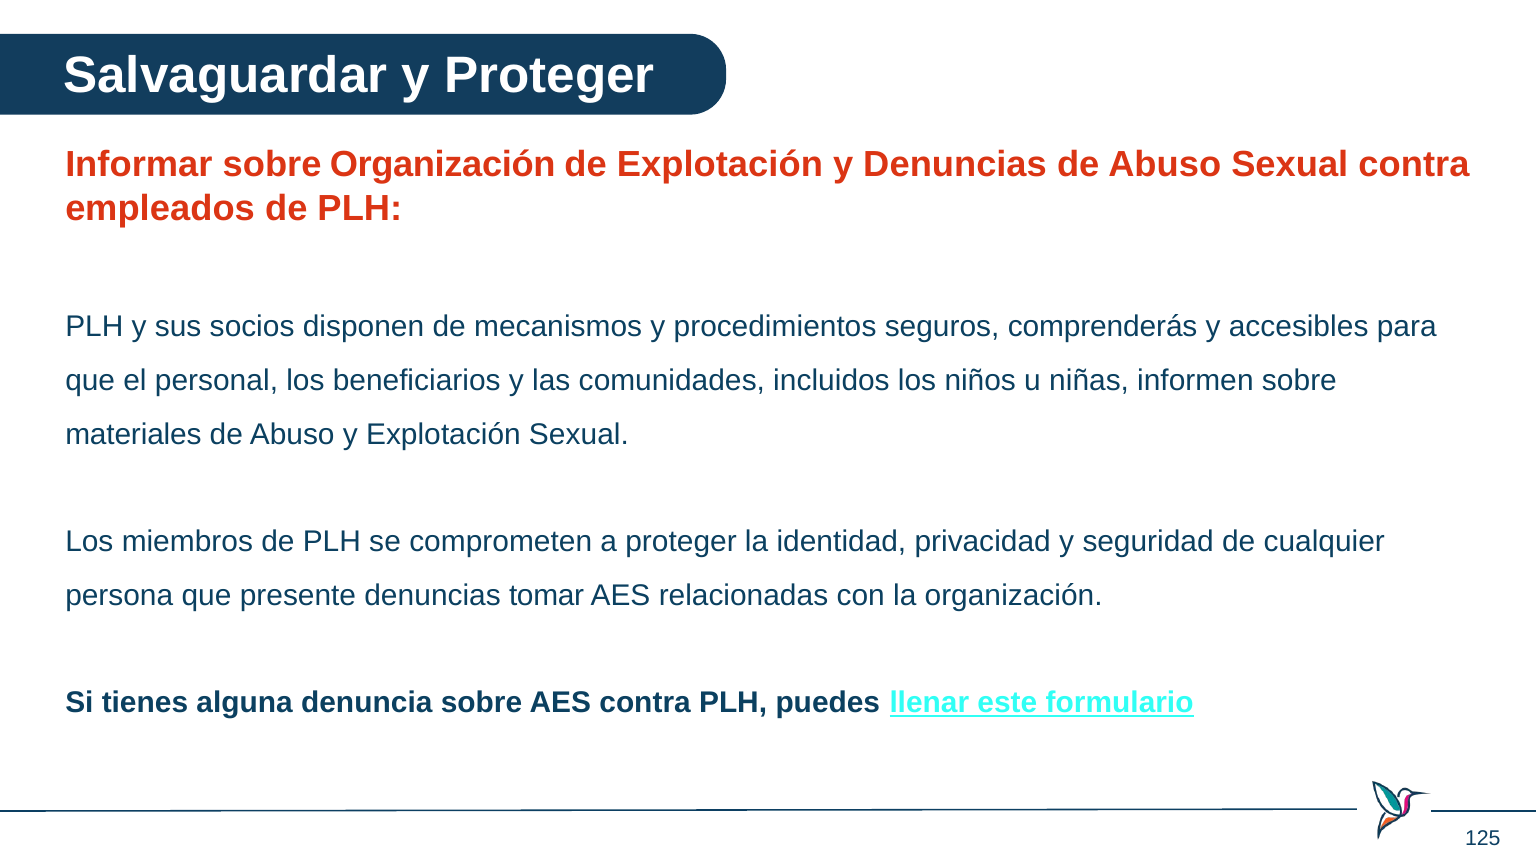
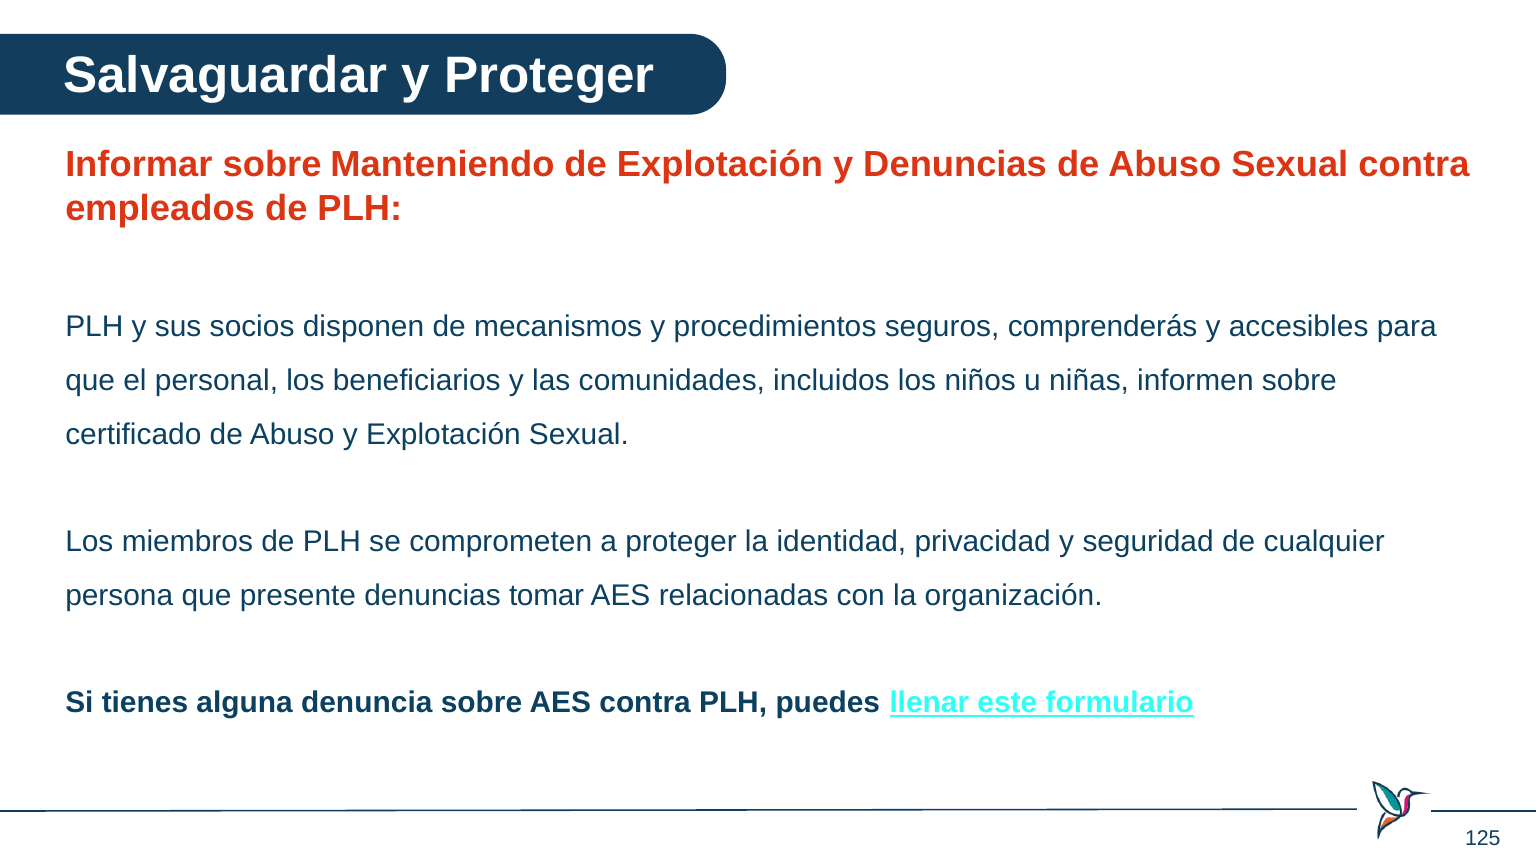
sobre Organización: Organización -> Manteniendo
materiales: materiales -> certificado
